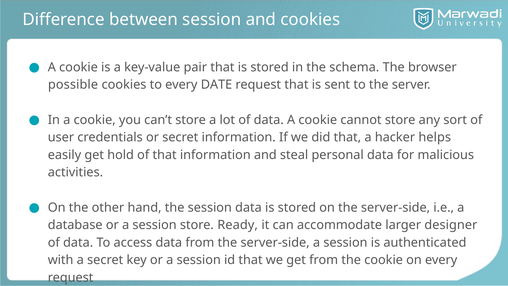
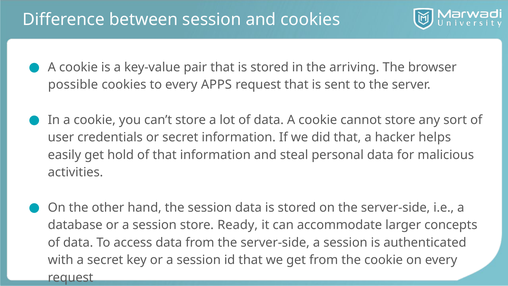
schema: schema -> arriving
DATE: DATE -> APPS
designer: designer -> concepts
